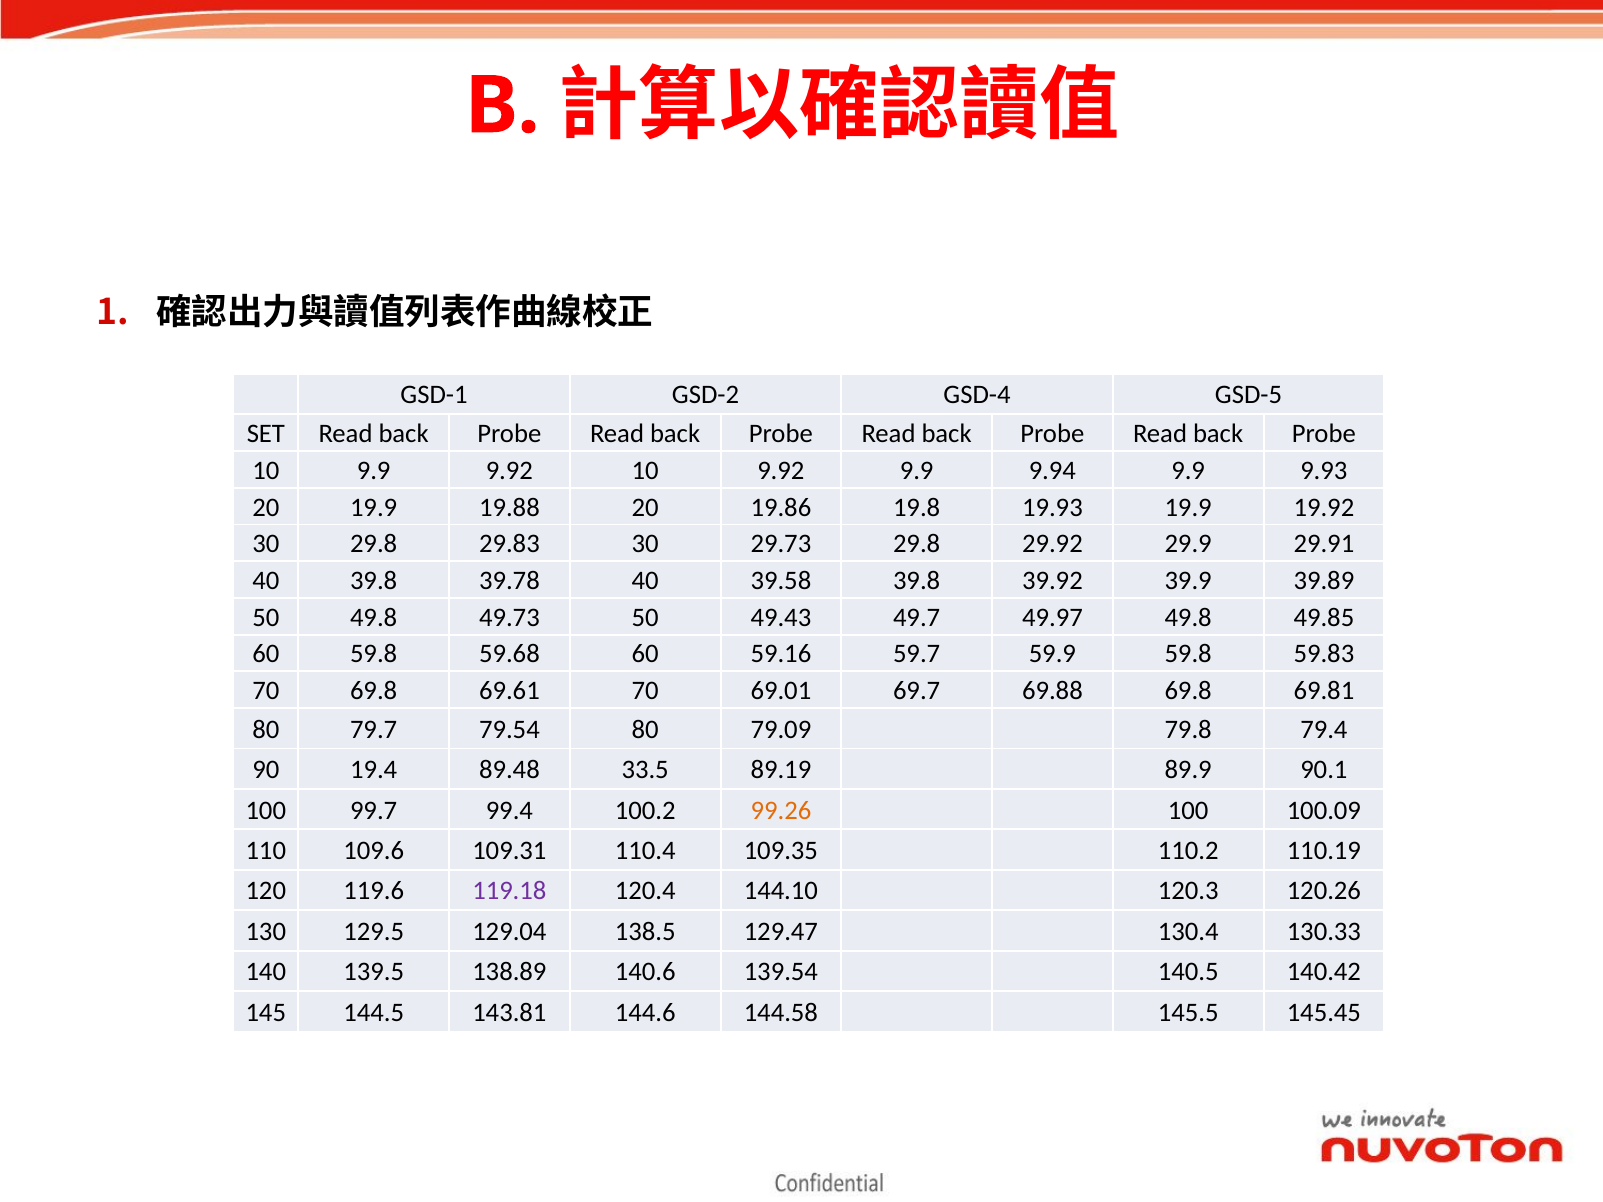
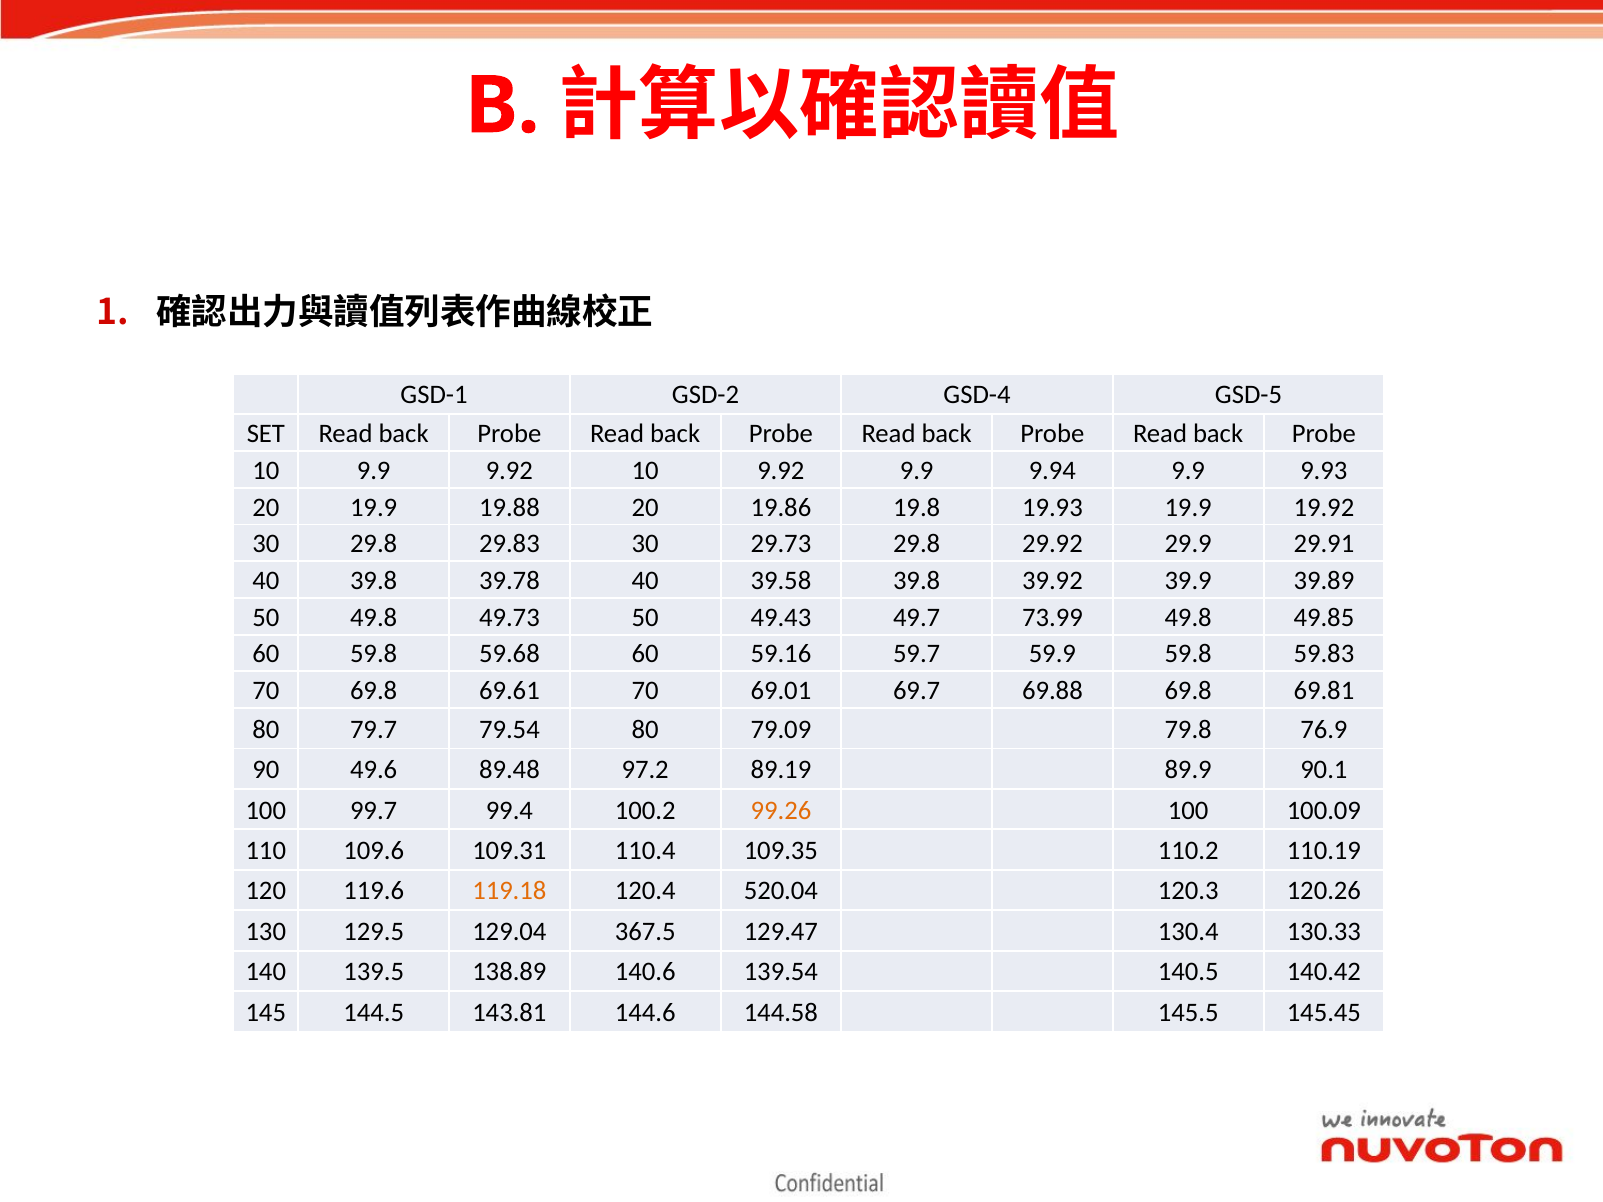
49.97: 49.97 -> 73.99
79.4: 79.4 -> 76.9
19.4: 19.4 -> 49.6
33.5: 33.5 -> 97.2
119.18 colour: purple -> orange
144.10: 144.10 -> 520.04
138.5: 138.5 -> 367.5
